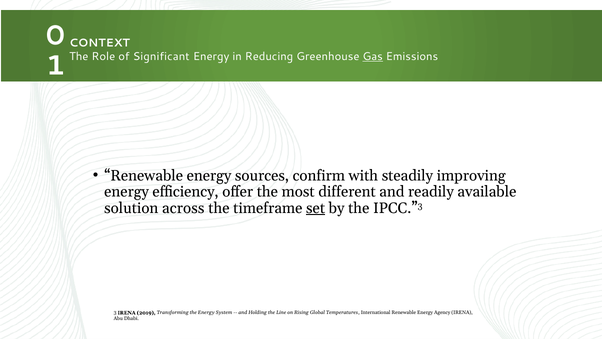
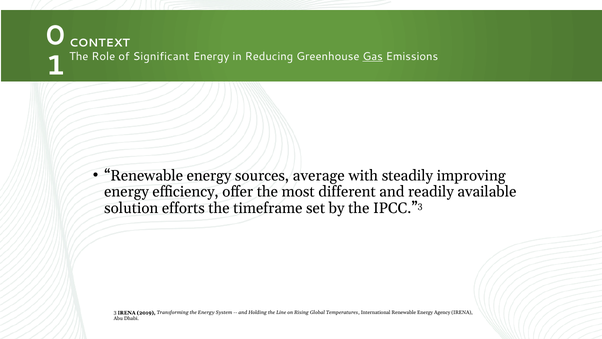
confirm: confirm -> average
across: across -> efforts
set underline: present -> none
